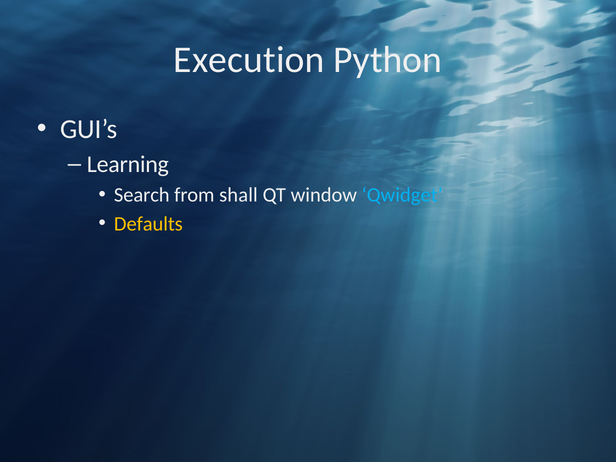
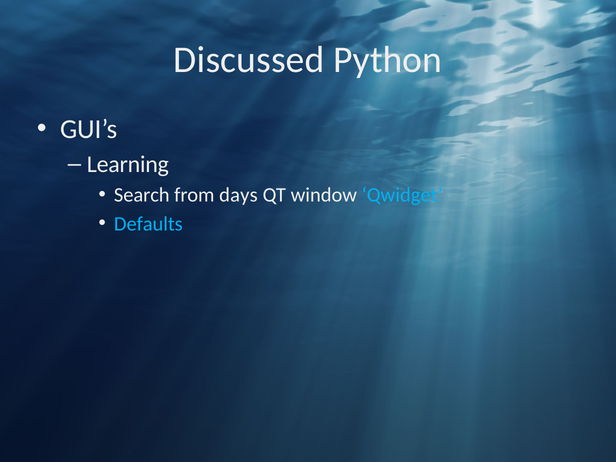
Execution: Execution -> Discussed
shall: shall -> days
Defaults colour: yellow -> light blue
